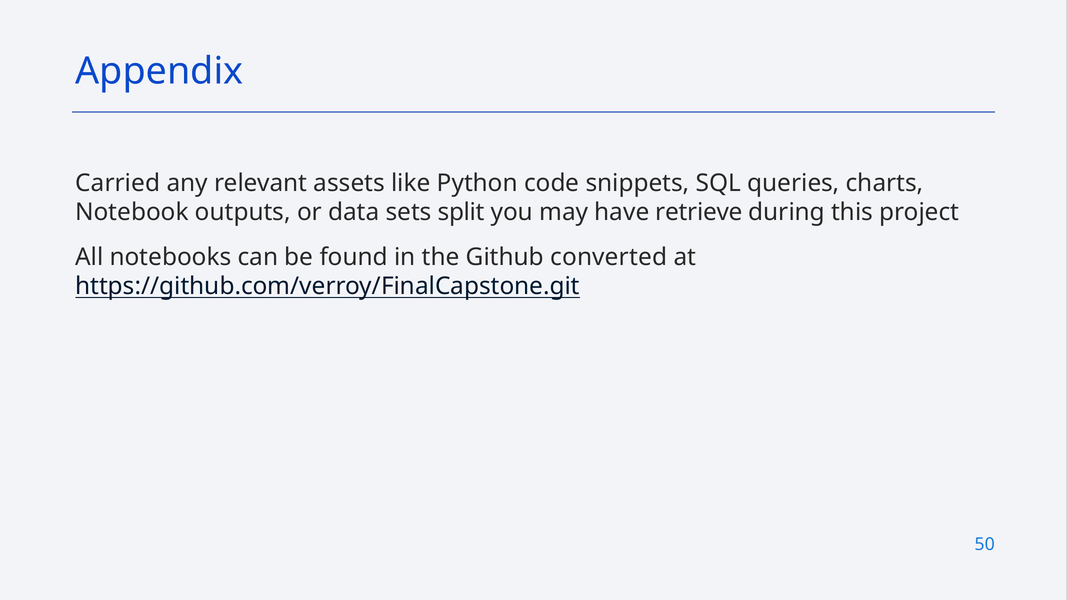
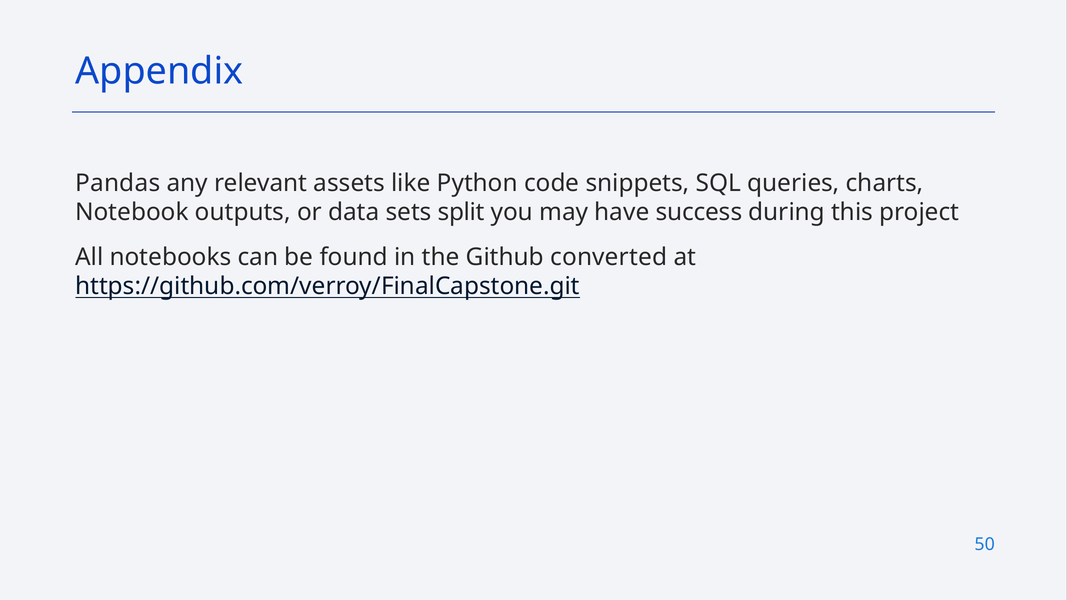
Carried: Carried -> Pandas
retrieve: retrieve -> success
